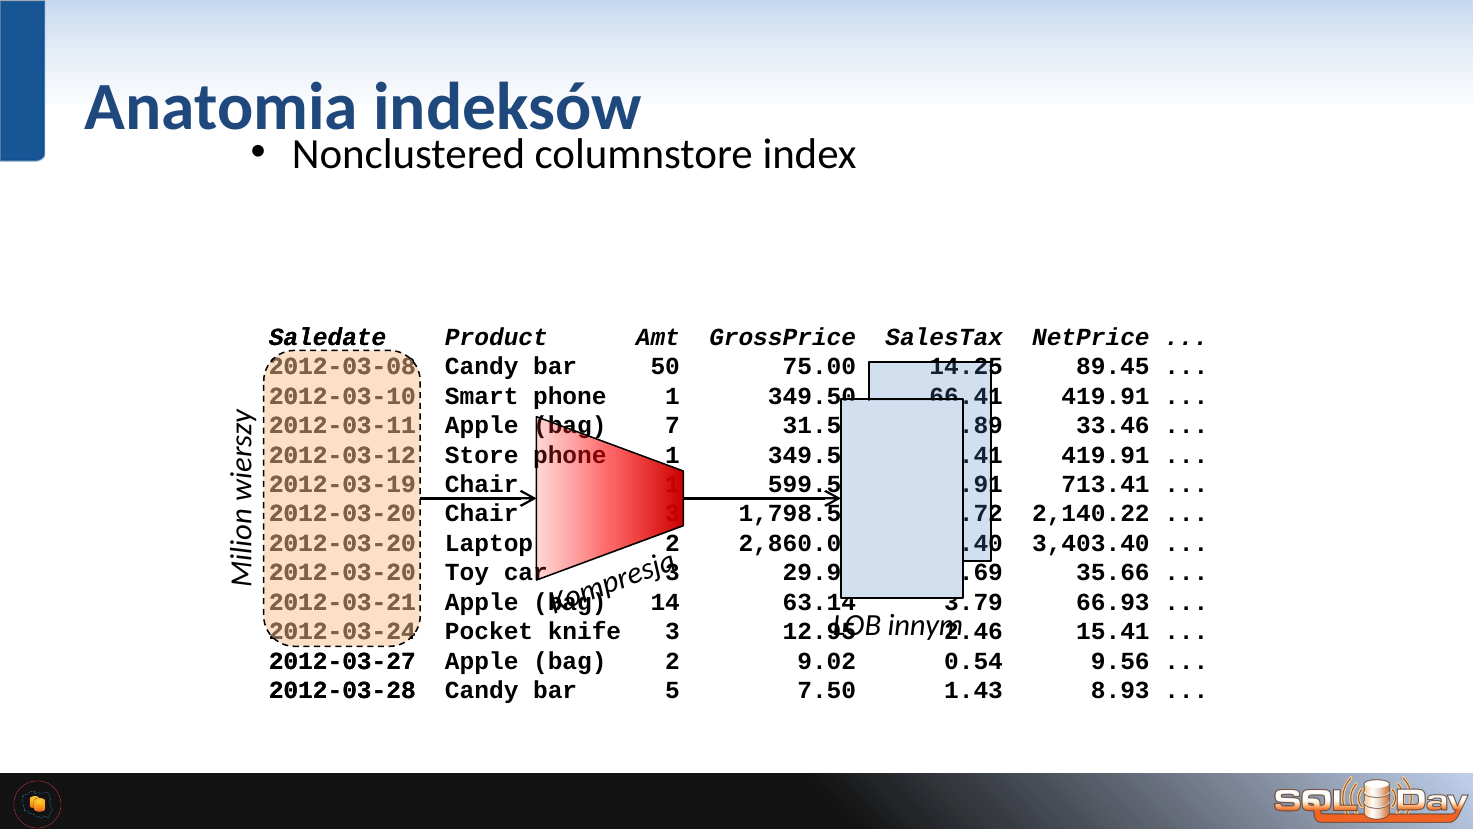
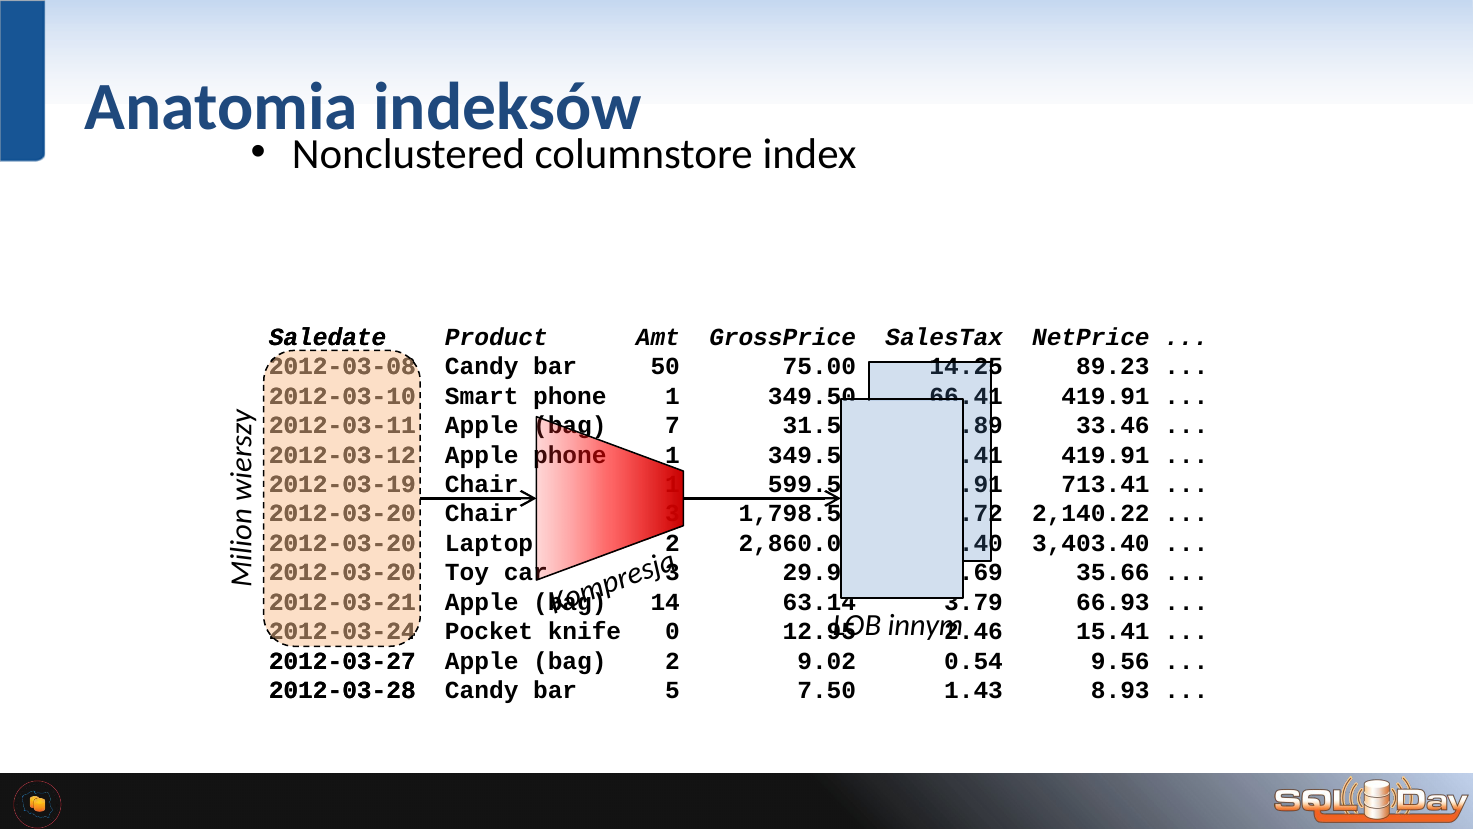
89.45: 89.45 -> 89.23
Store at (482, 455): Store -> Apple
knife 3: 3 -> 0
